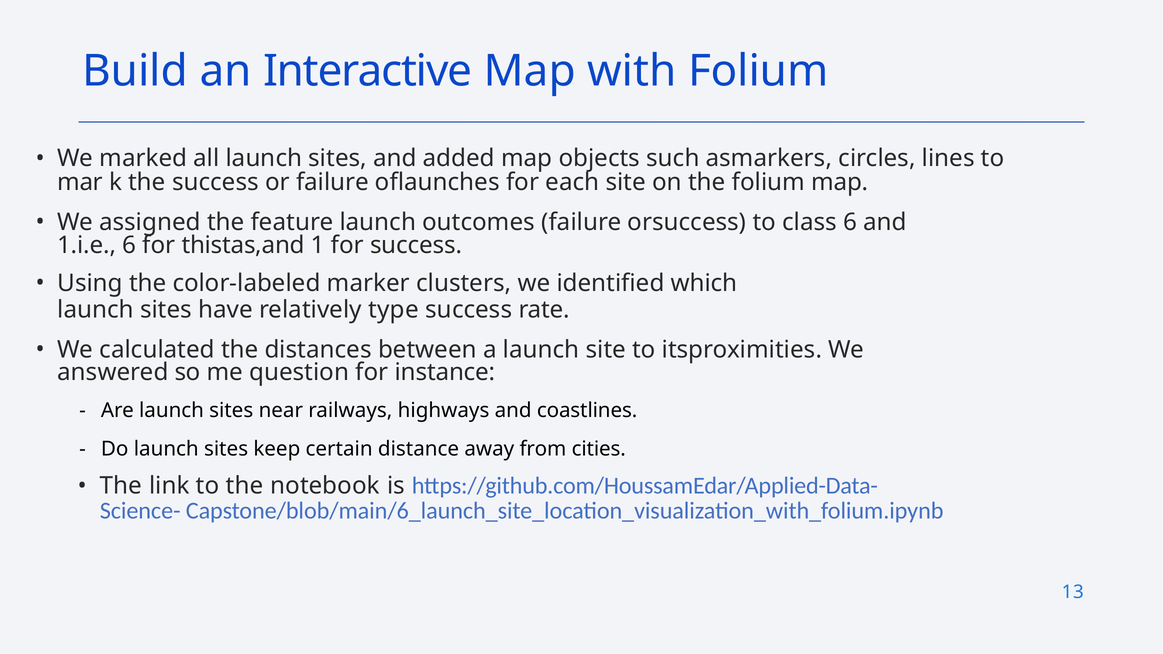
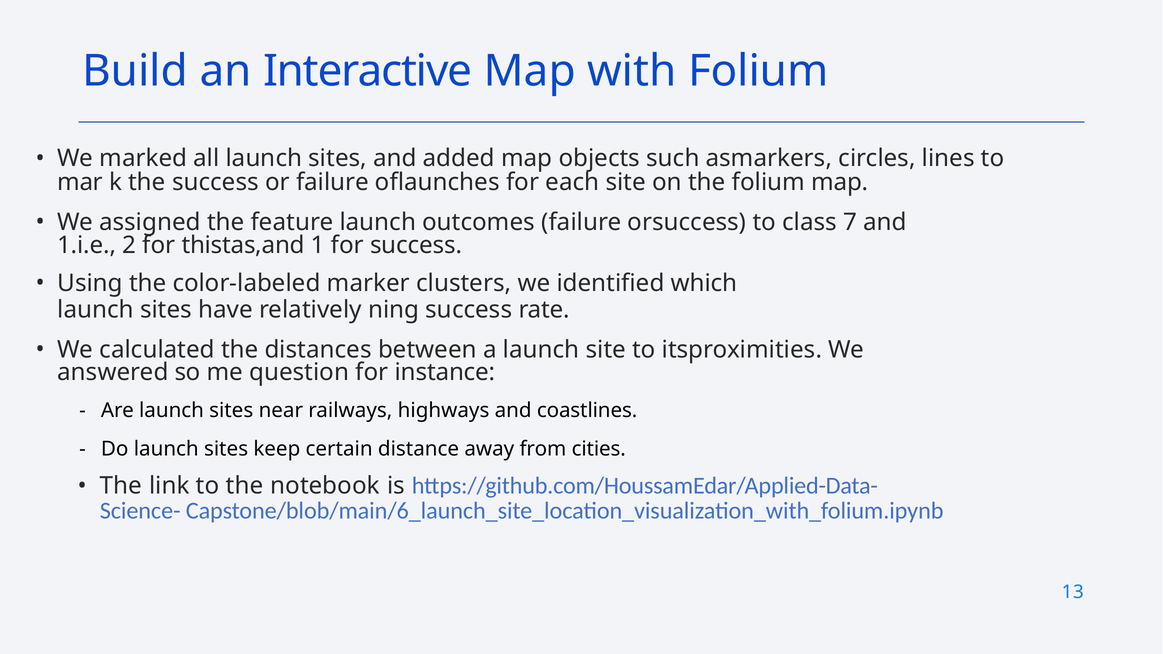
class 6: 6 -> 7
1.i.e 6: 6 -> 2
type: type -> ning
